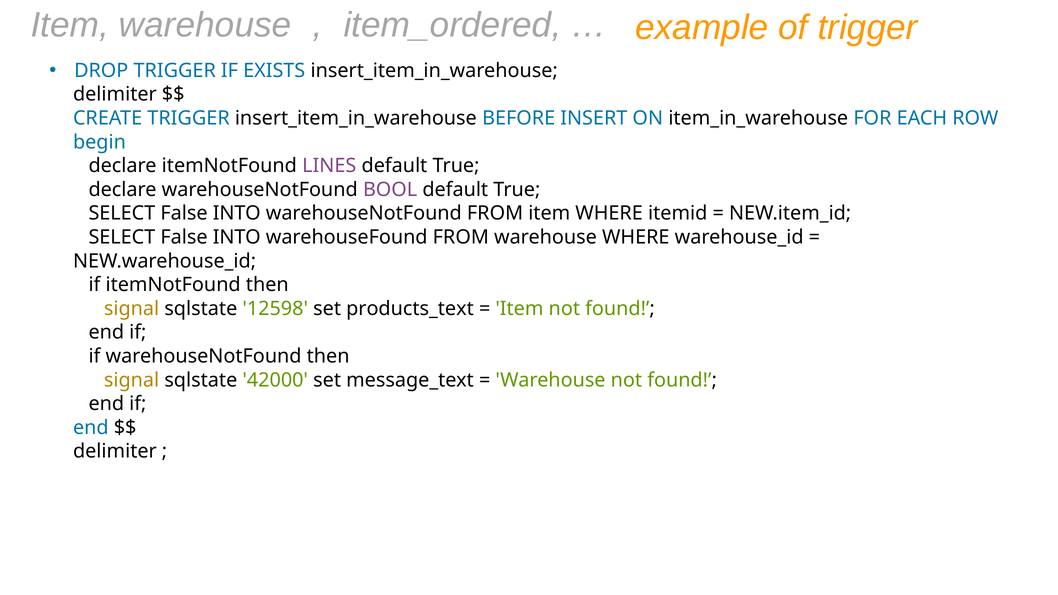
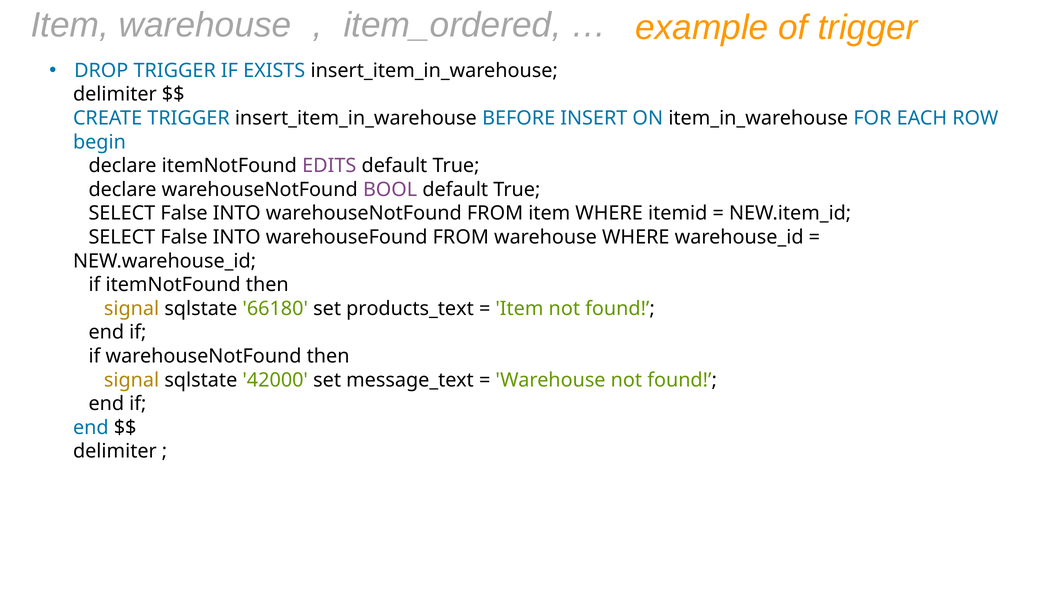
LINES: LINES -> EDITS
12598: 12598 -> 66180
